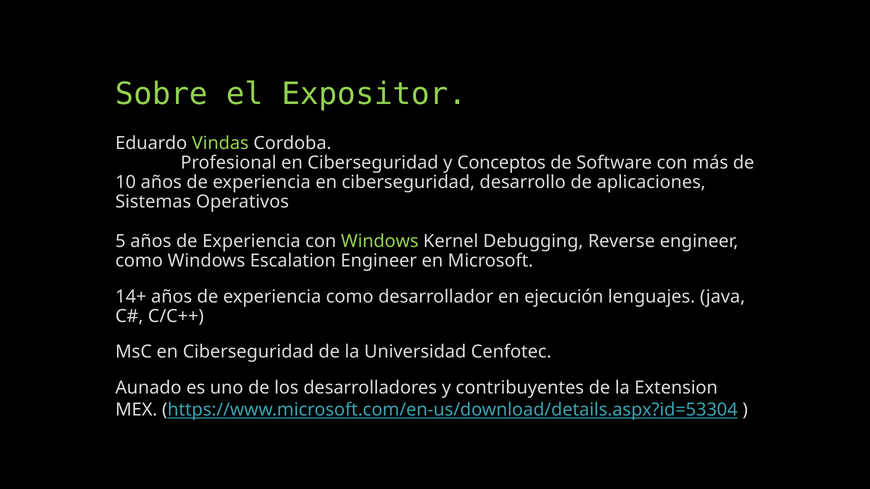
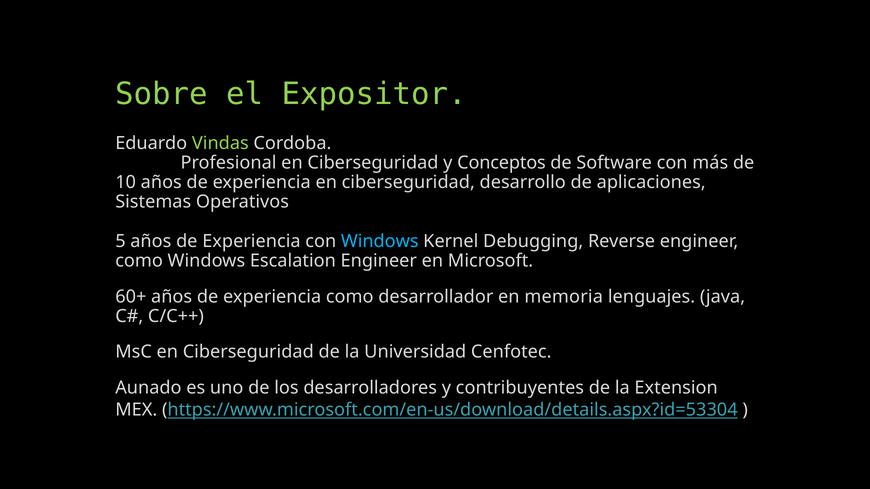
Windows at (380, 241) colour: light green -> light blue
14+: 14+ -> 60+
ejecución: ejecución -> memoria
